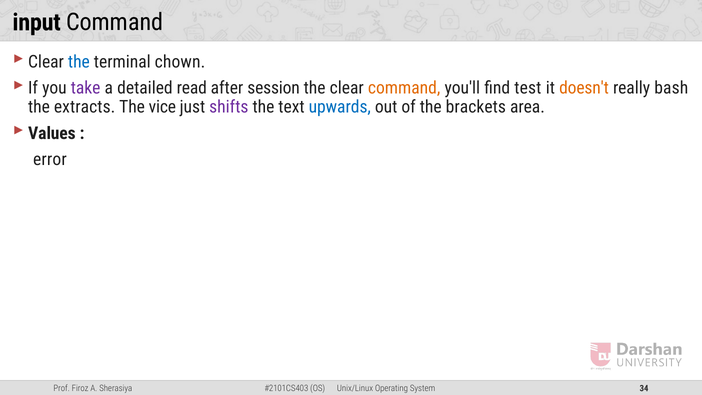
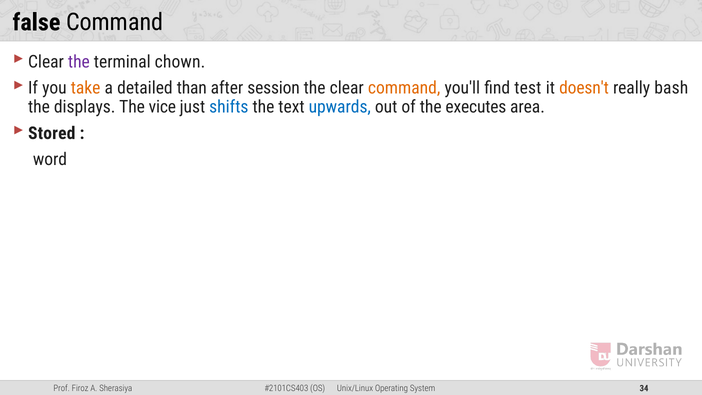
input: input -> false
the at (79, 62) colour: blue -> purple
take colour: purple -> orange
read: read -> than
extracts: extracts -> displays
shifts colour: purple -> blue
brackets: brackets -> executes
Values: Values -> Stored
error: error -> word
